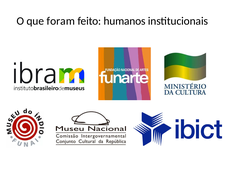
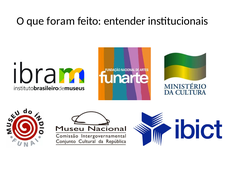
humanos: humanos -> entender
